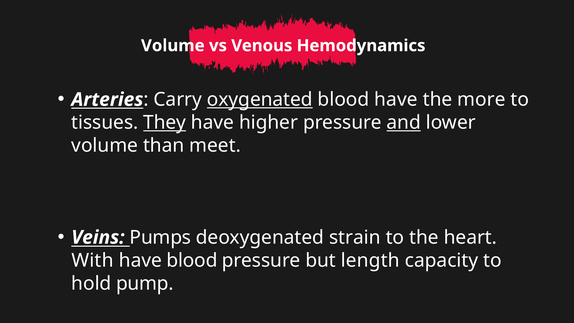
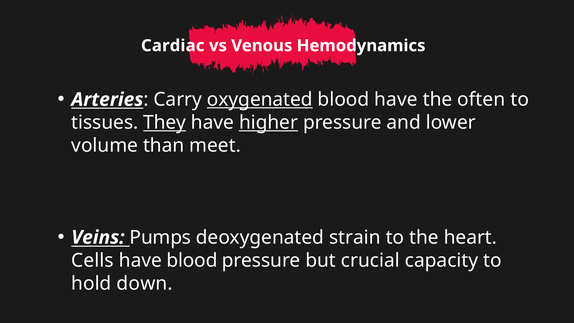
Volume at (173, 46): Volume -> Cardiac
more: more -> often
higher underline: none -> present
and underline: present -> none
With: With -> Cells
length: length -> crucial
pump: pump -> down
